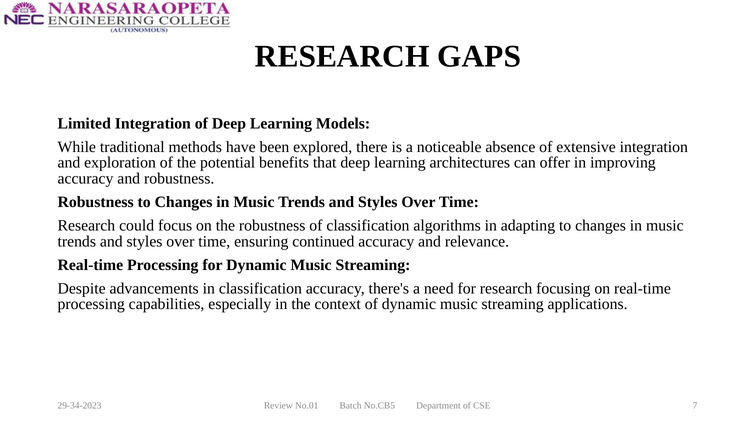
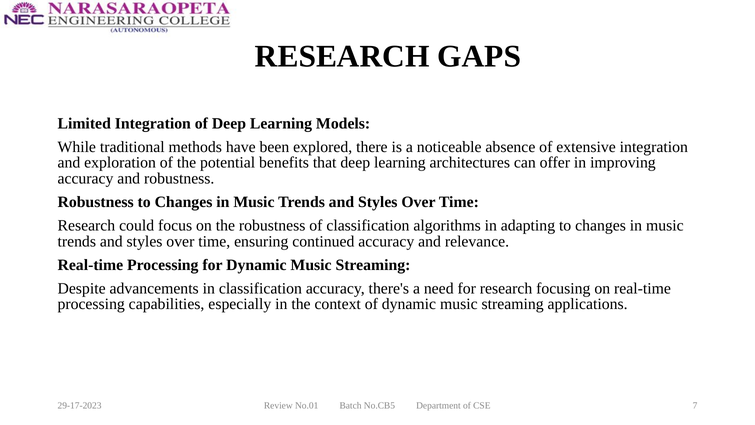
29-34-2023: 29-34-2023 -> 29-17-2023
